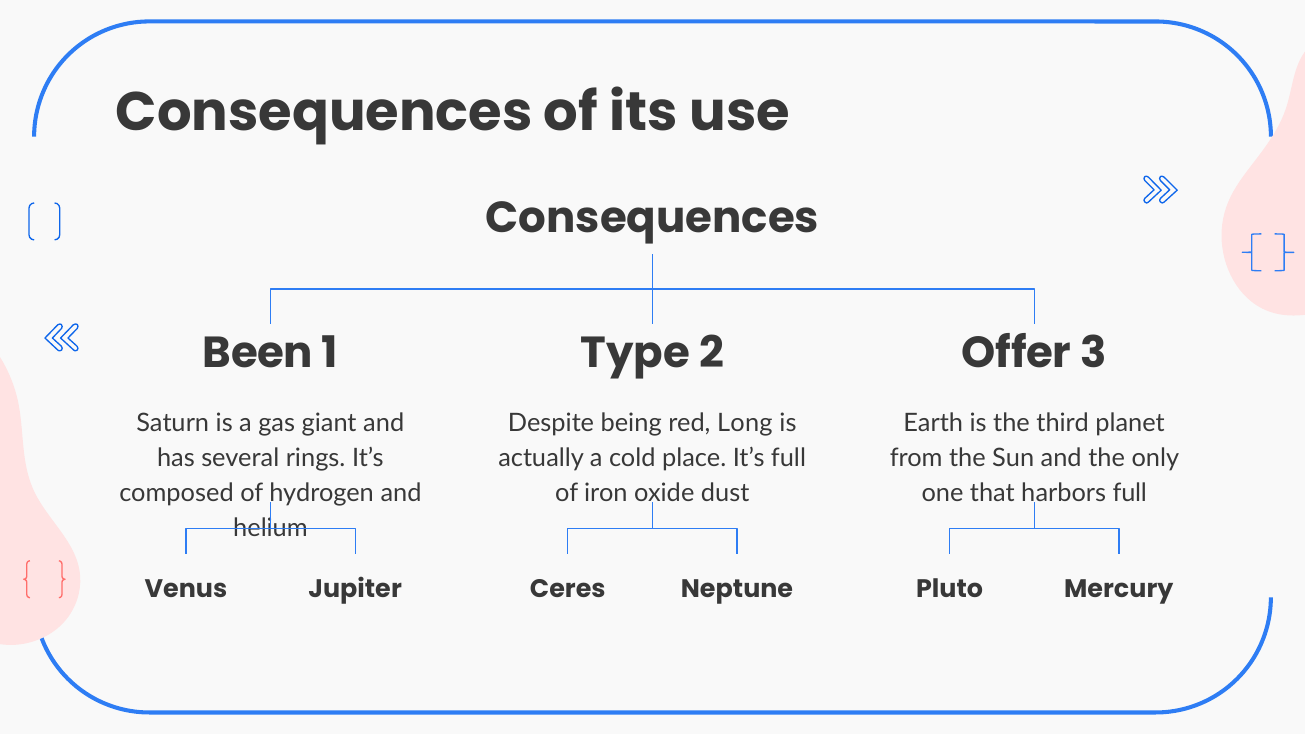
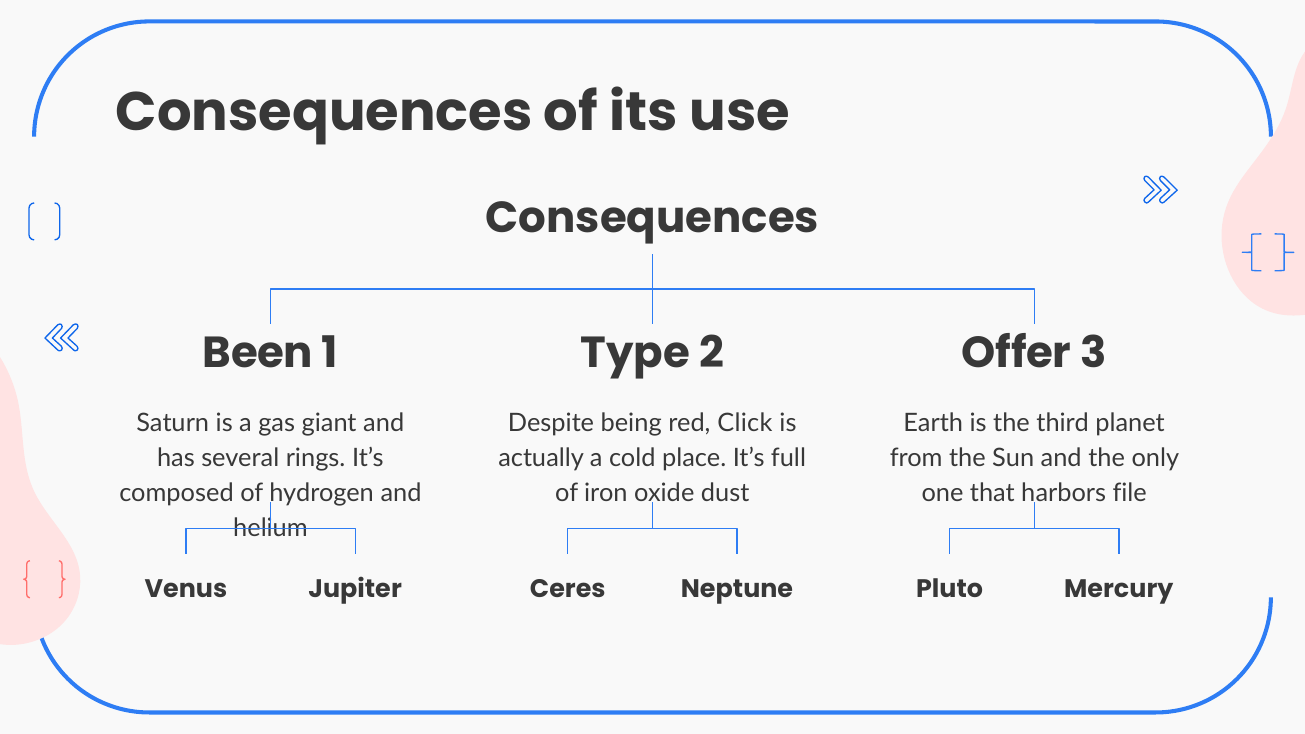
Long: Long -> Click
harbors full: full -> file
